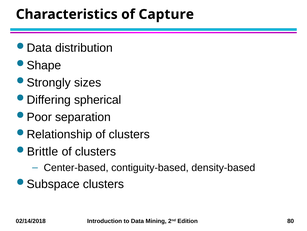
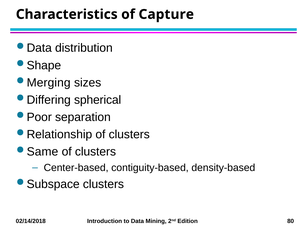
Strongly: Strongly -> Merging
Brittle: Brittle -> Same
